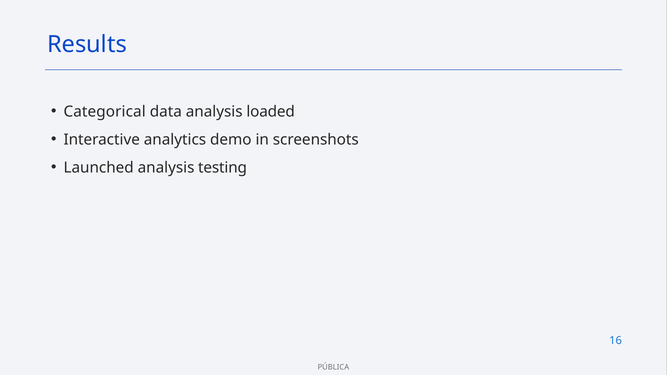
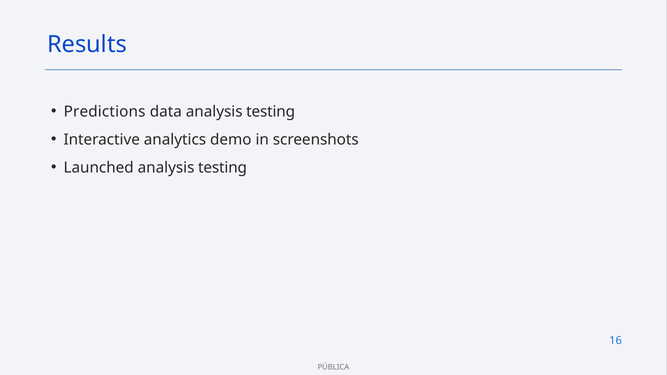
Categorical: Categorical -> Predictions
data analysis loaded: loaded -> testing
